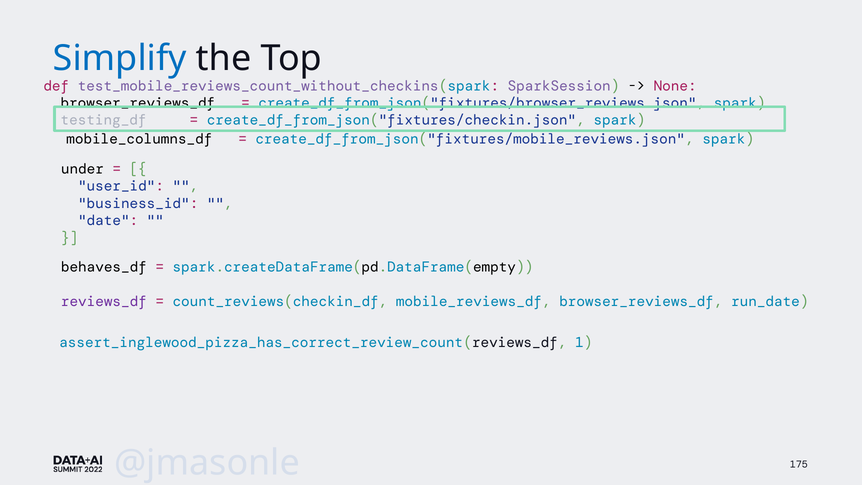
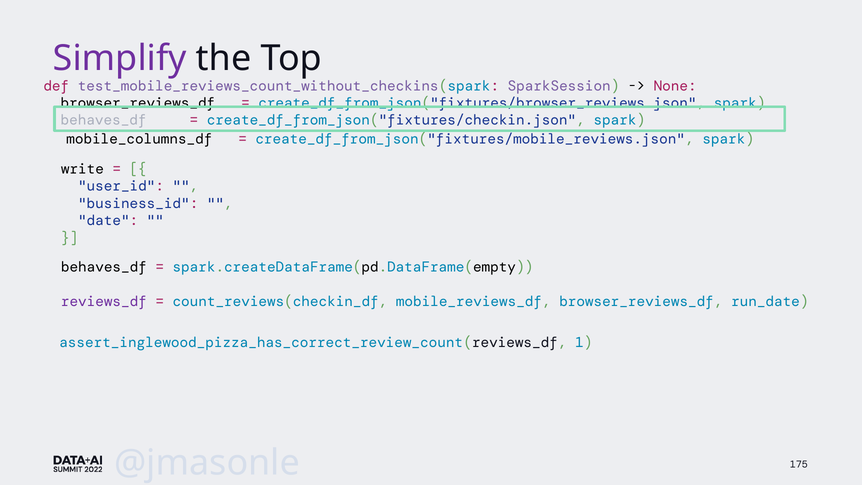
Simplify colour: blue -> purple
testing_df at (104, 120): testing_df -> behaves_df
under: under -> write
